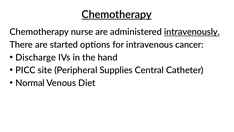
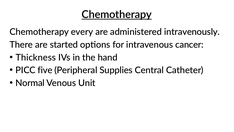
nurse: nurse -> every
intravenously underline: present -> none
Discharge: Discharge -> Thickness
site: site -> five
Diet: Diet -> Unit
